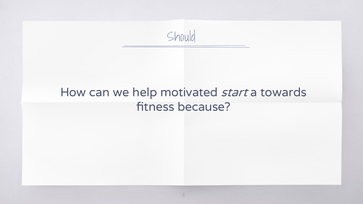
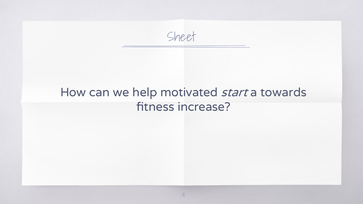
Should: Should -> Sheet
because: because -> increase
